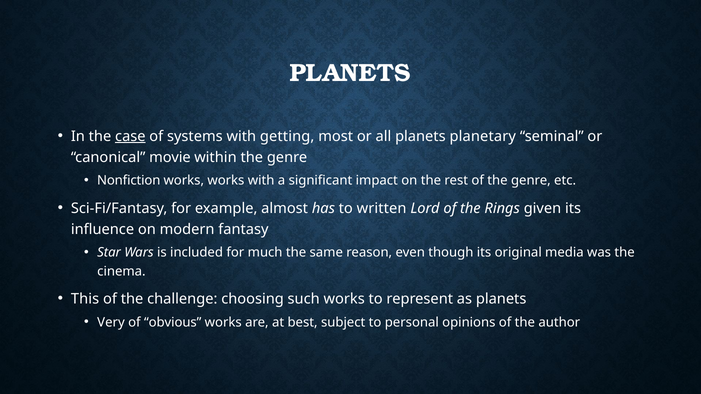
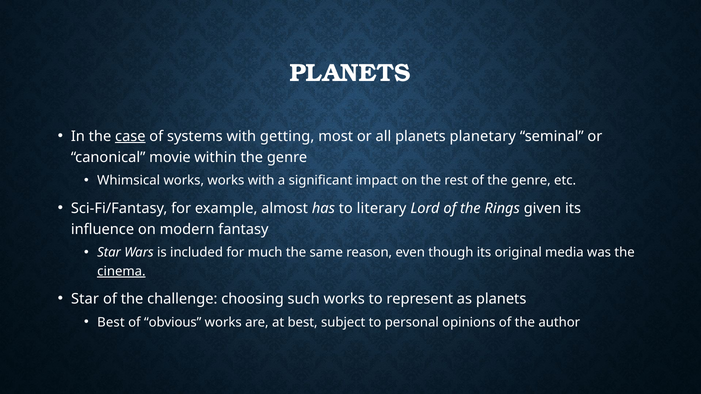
Nonfiction: Nonfiction -> Whimsical
written: written -> literary
cinema underline: none -> present
This at (85, 299): This -> Star
Very at (111, 323): Very -> Best
